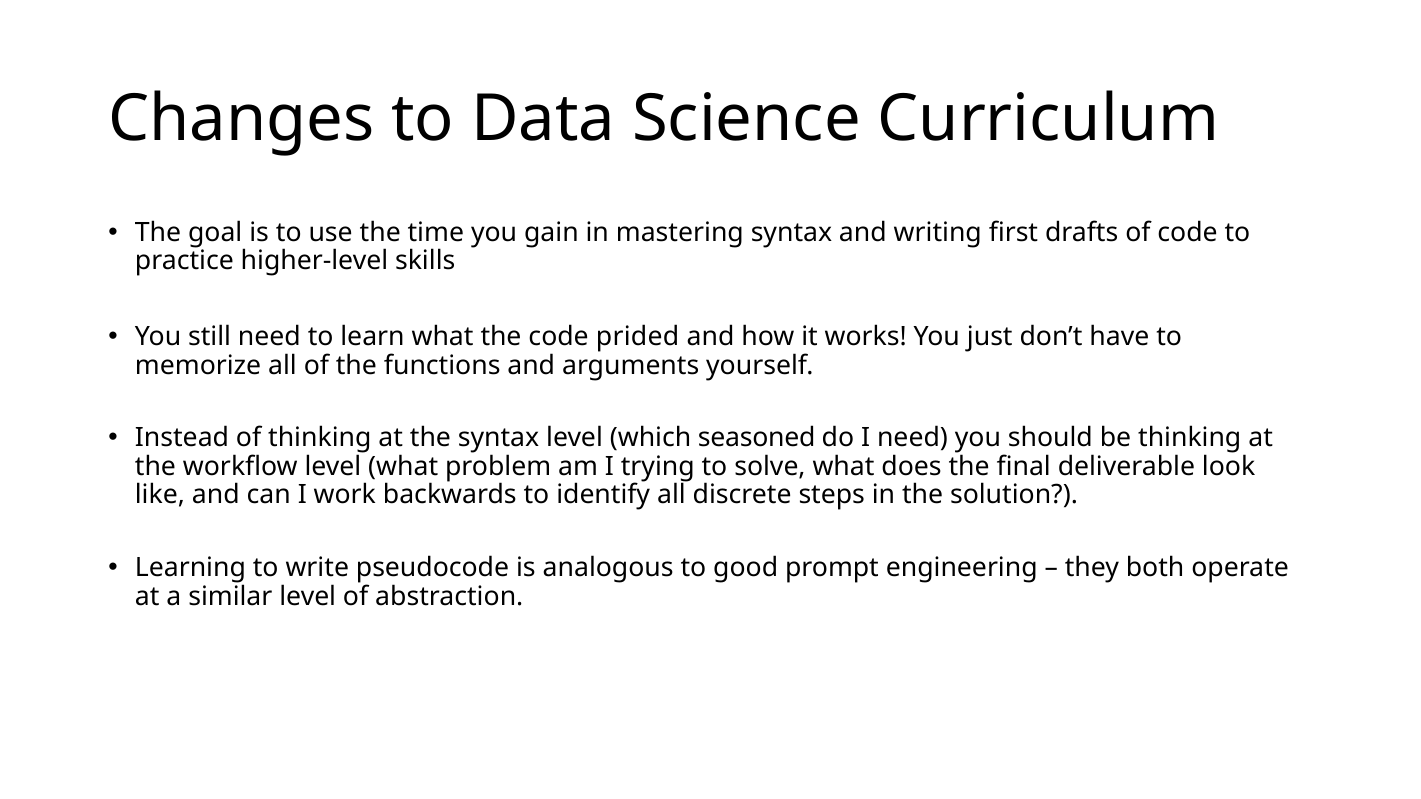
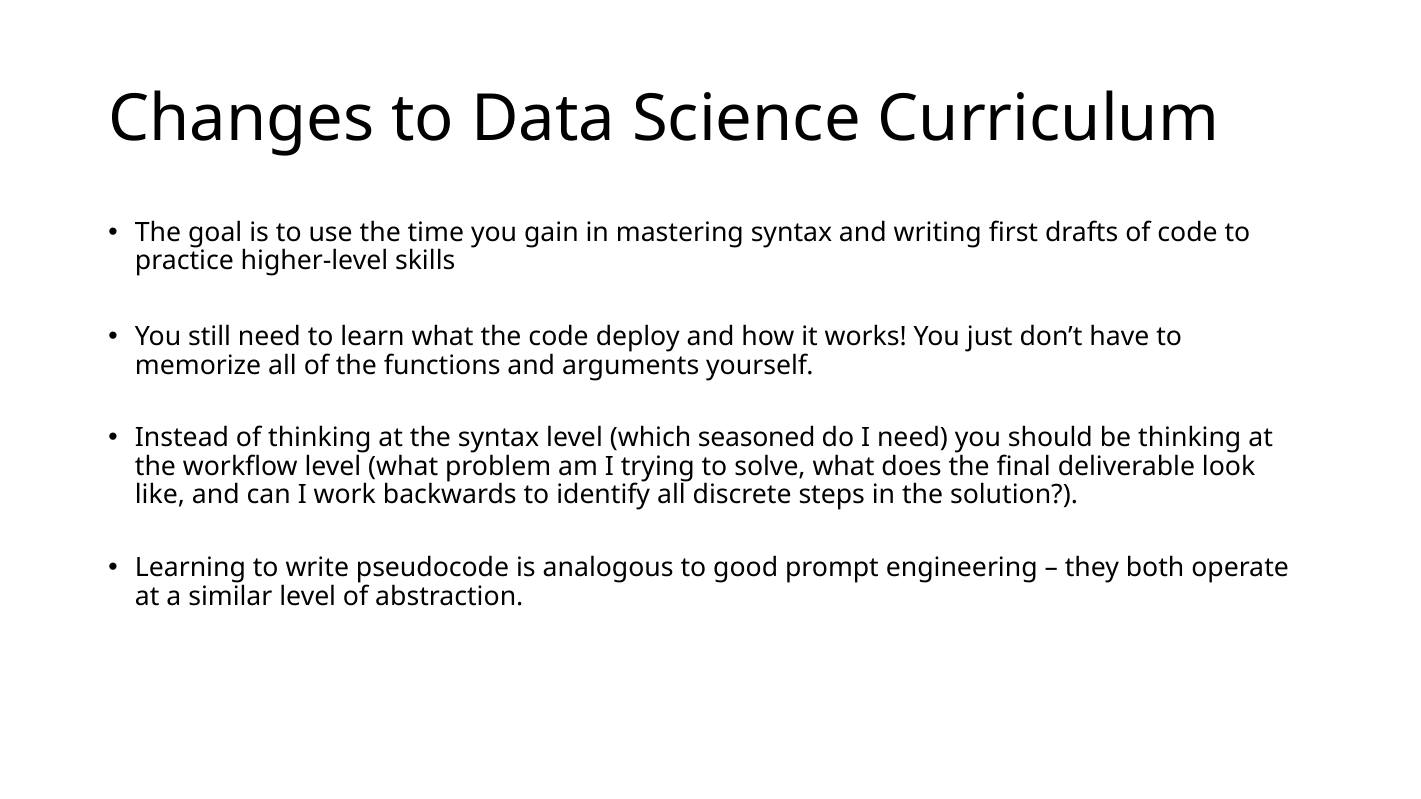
prided: prided -> deploy
